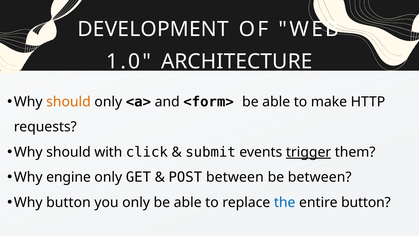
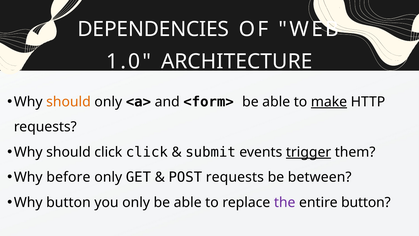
DEVELOPMENT: DEVELOPMENT -> DEPENDENCIES
make underline: none -> present
should with: with -> click
engine: engine -> before
POST between: between -> requests
the colour: blue -> purple
